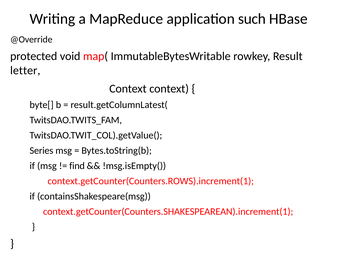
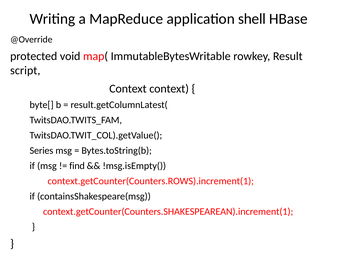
such: such -> shell
letter: letter -> script
